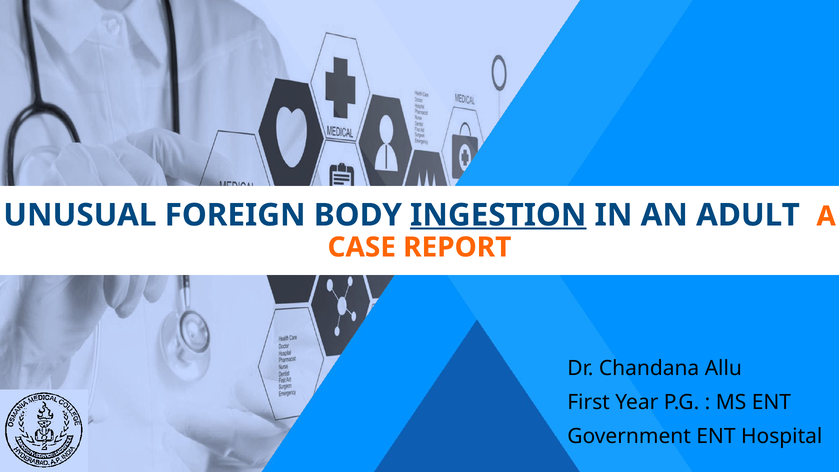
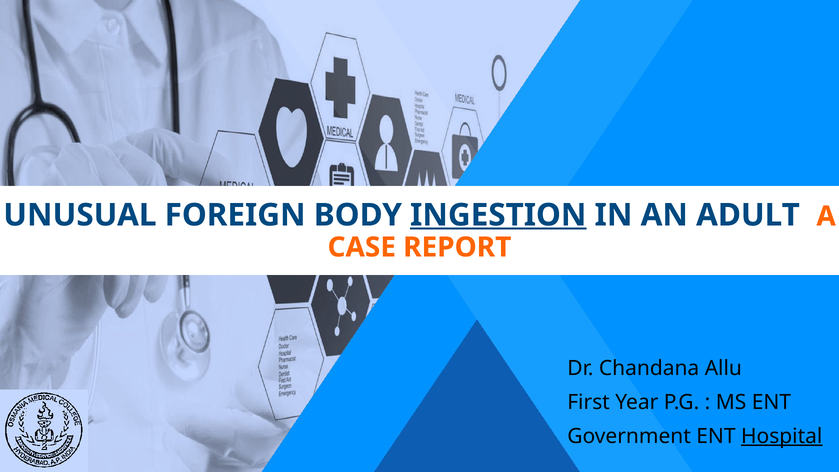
Hospital underline: none -> present
